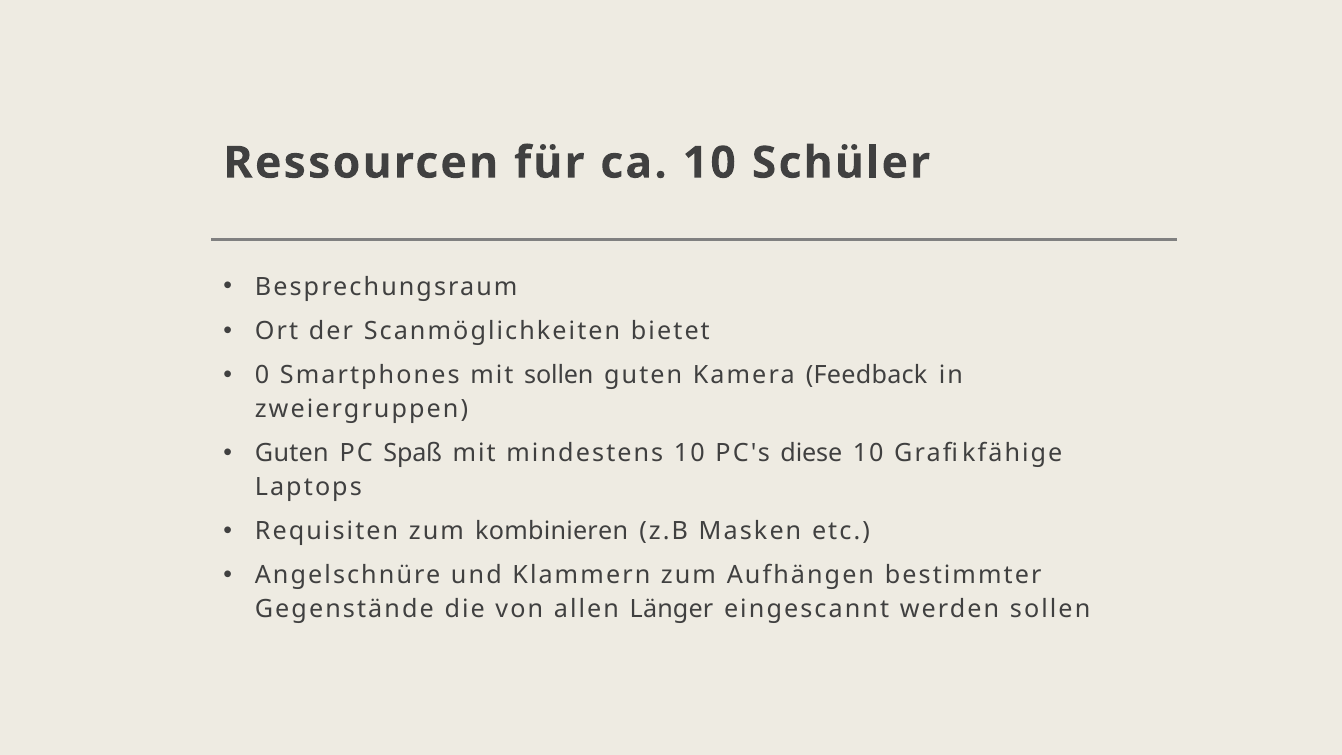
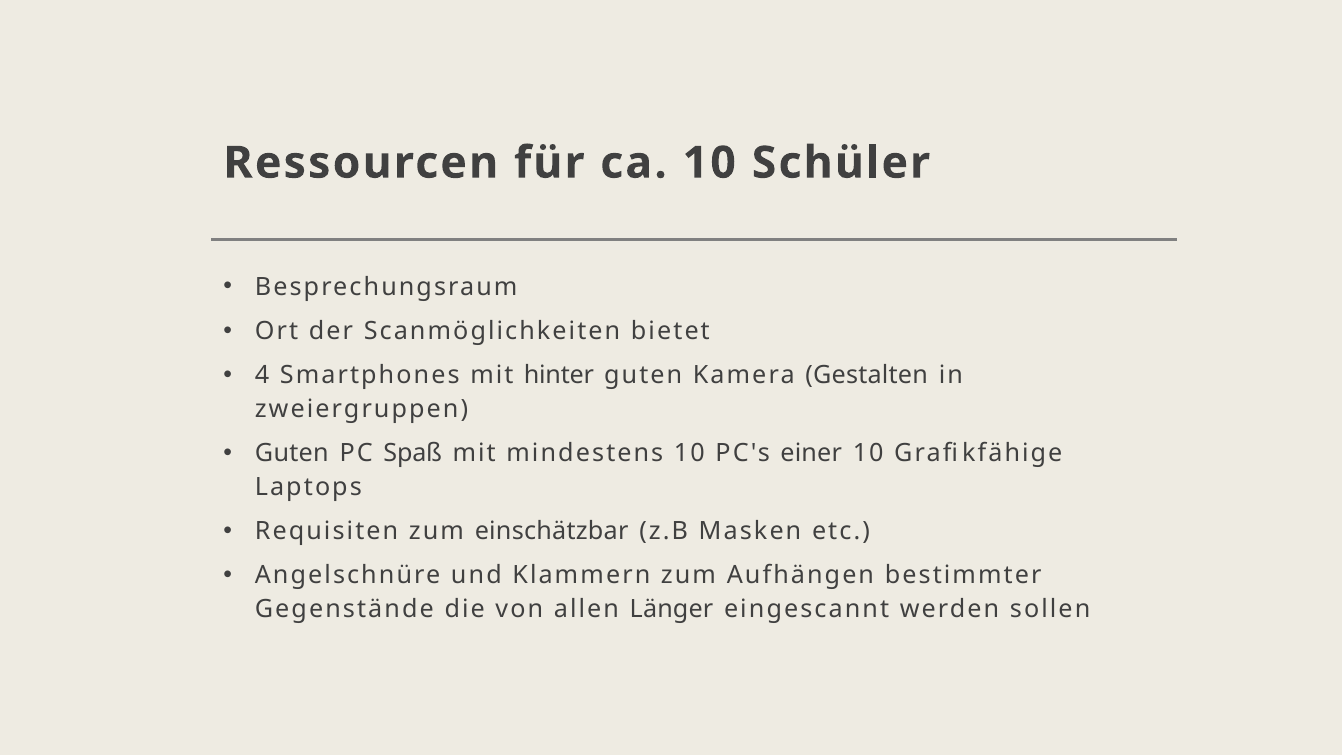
0: 0 -> 4
mit sollen: sollen -> hinter
Feedback: Feedback -> Gestalten
diese: diese -> einer
kombinieren: kombinieren -> einschätzbar
